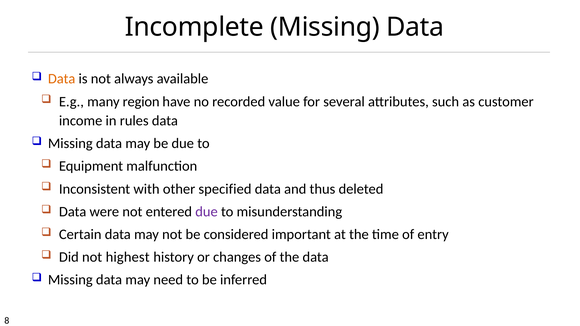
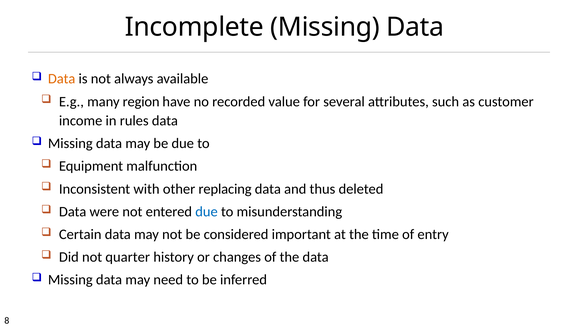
specified: specified -> replacing
due at (207, 212) colour: purple -> blue
highest: highest -> quarter
